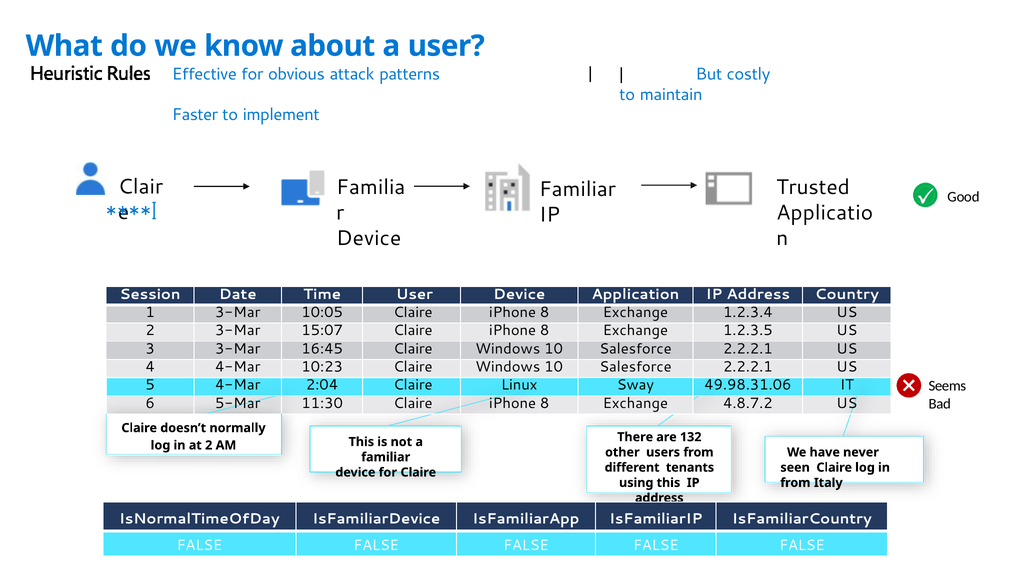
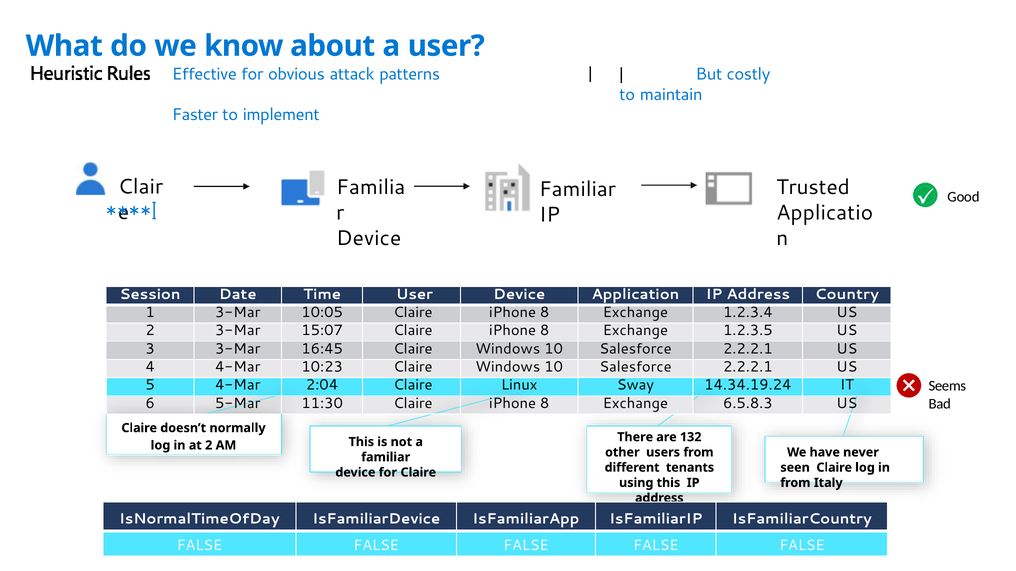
49.98.31.06: 49.98.31.06 -> 14.34.19.24
4.8.7.2: 4.8.7.2 -> 6.5.8.3
